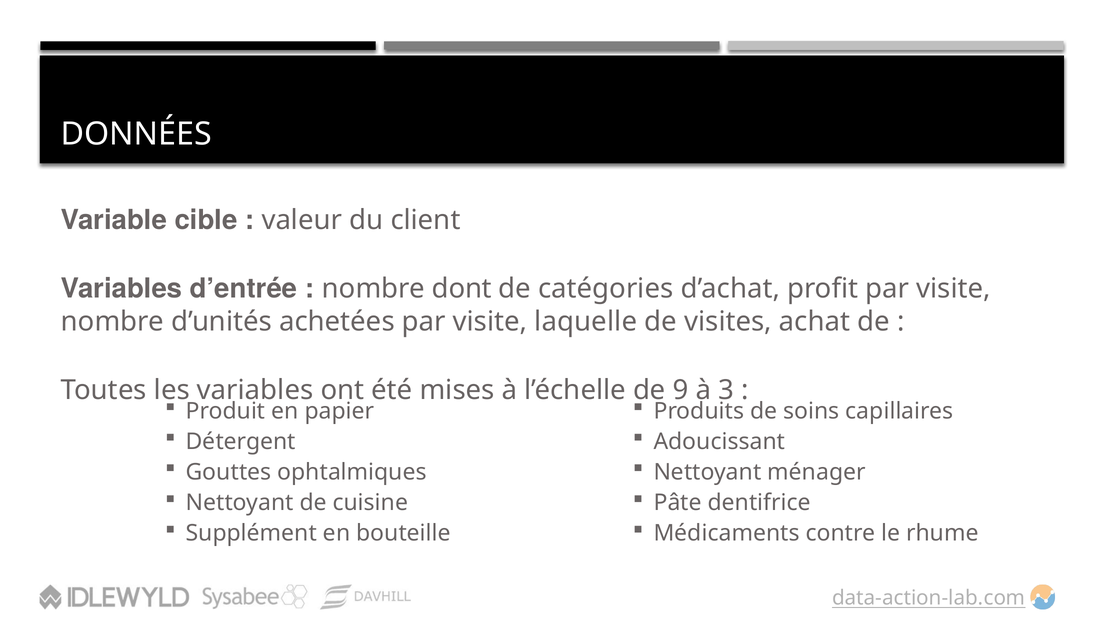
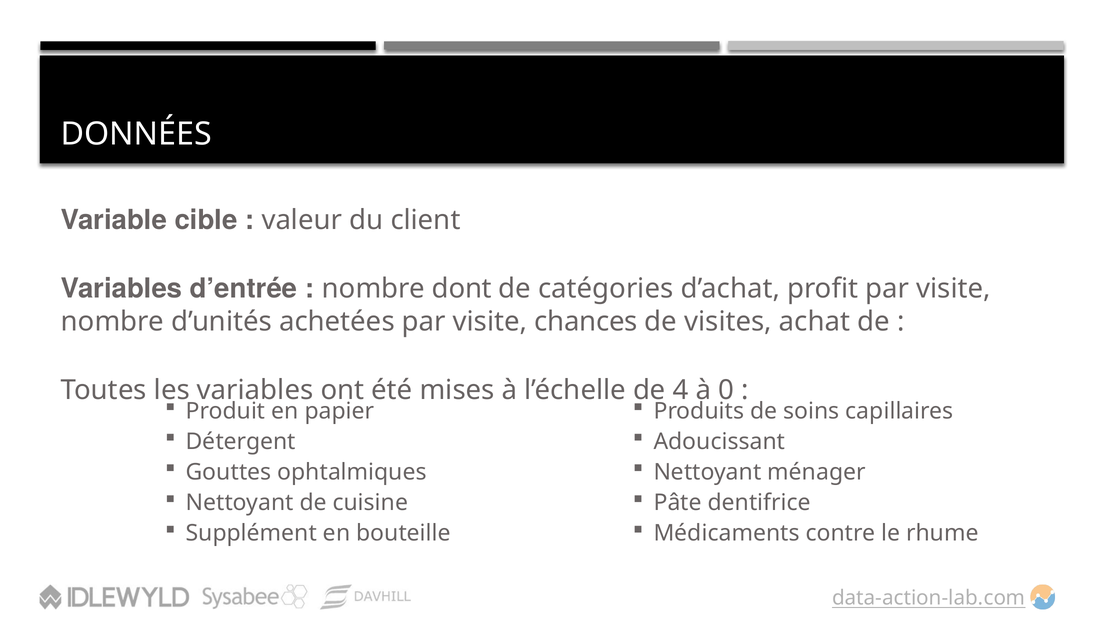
laquelle: laquelle -> chances
9: 9 -> 4
3: 3 -> 0
